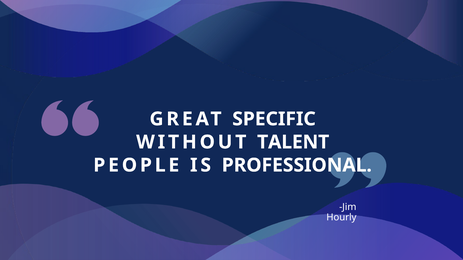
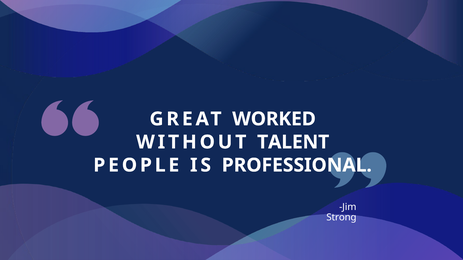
SPECIFIC: SPECIFIC -> WORKED
Hourly: Hourly -> Strong
